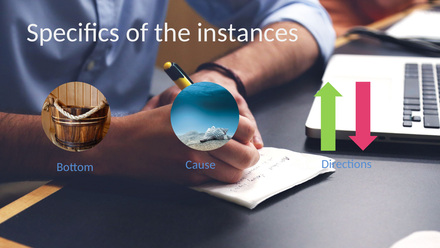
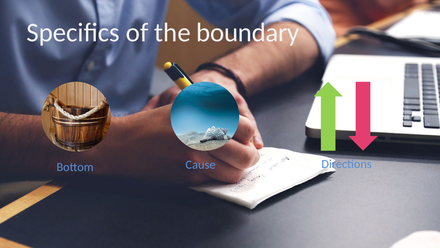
instances: instances -> boundary
